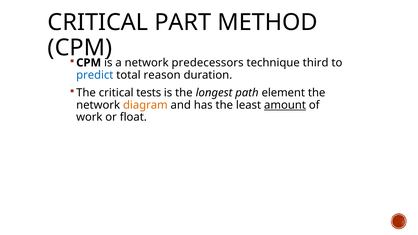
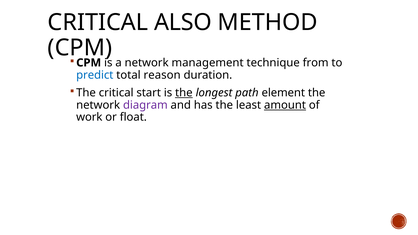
PART: PART -> ALSO
predecessors: predecessors -> management
third: third -> from
tests: tests -> start
the at (184, 93) underline: none -> present
diagram colour: orange -> purple
